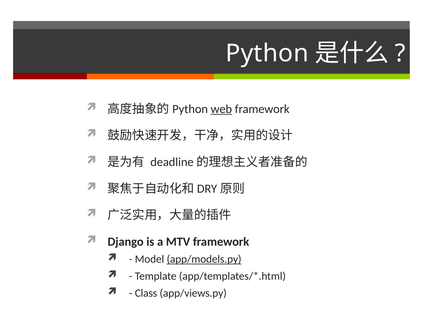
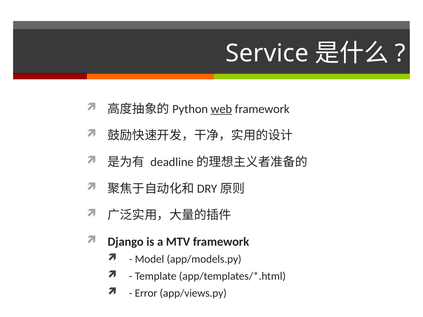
Python: Python -> Service
app/models.py underline: present -> none
Class: Class -> Error
